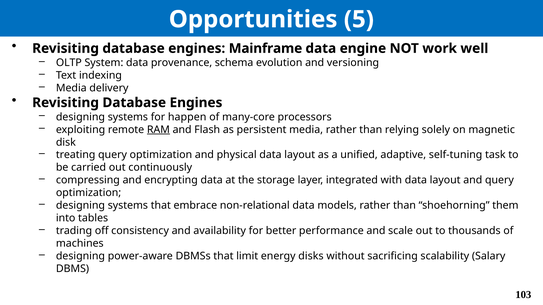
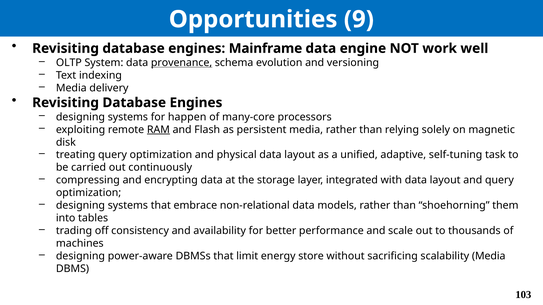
5: 5 -> 9
provenance underline: none -> present
disks: disks -> store
scalability Salary: Salary -> Media
